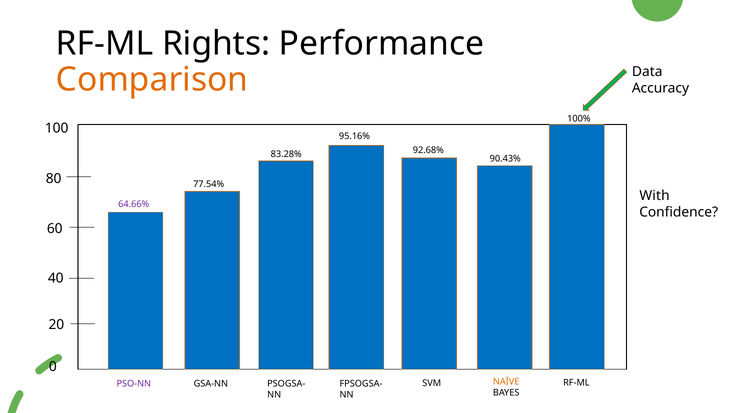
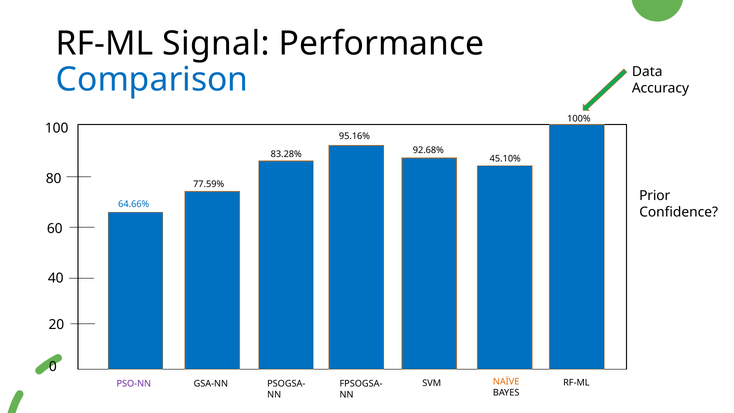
Rights: Rights -> Signal
Comparison colour: orange -> blue
90.43%: 90.43% -> 45.10%
77.54%: 77.54% -> 77.59%
With: With -> Prior
64.66% colour: purple -> blue
